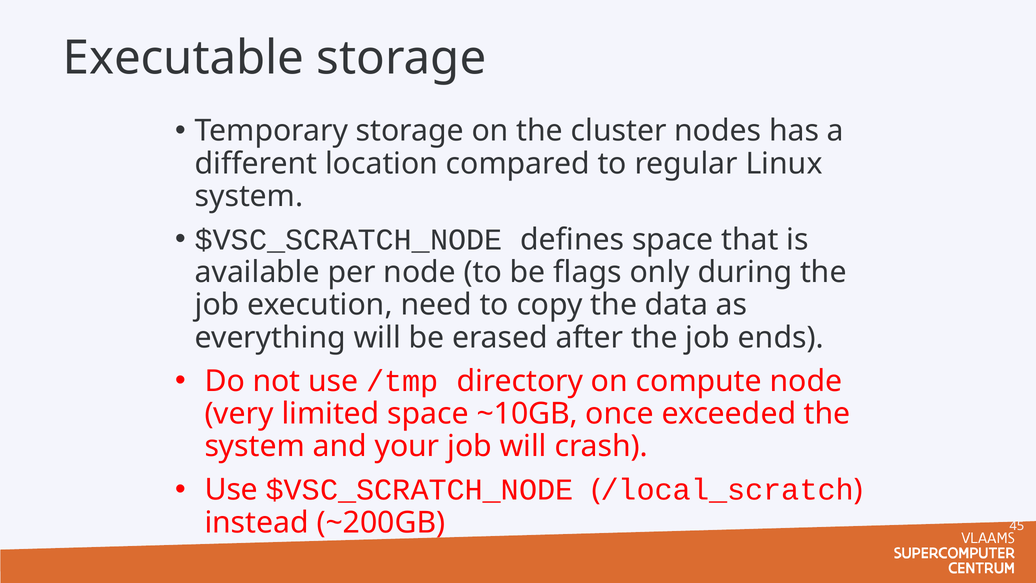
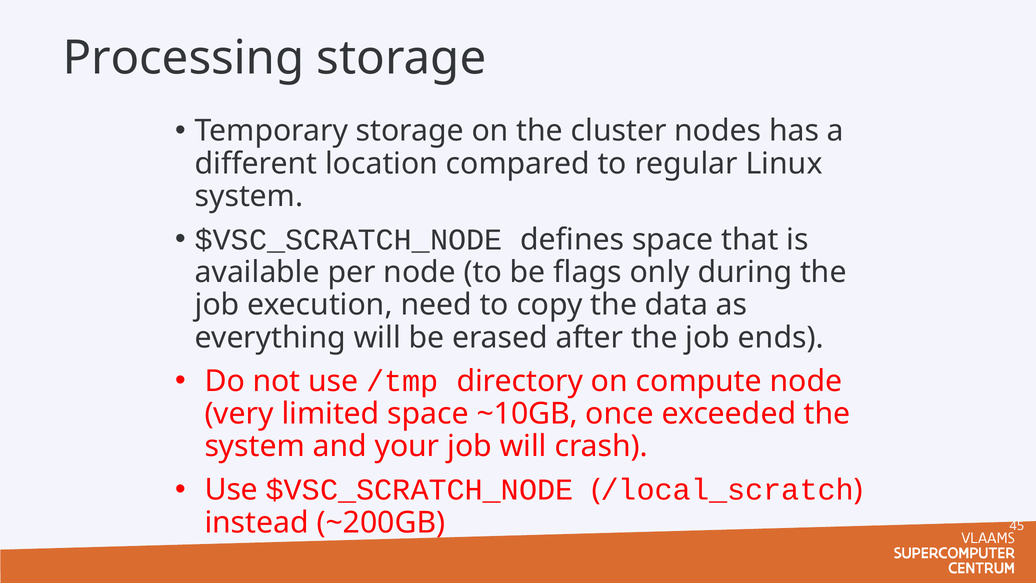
Executable: Executable -> Processing
